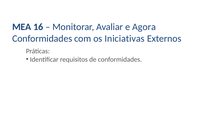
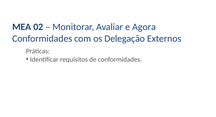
16: 16 -> 02
Iniciativas: Iniciativas -> Delegação
